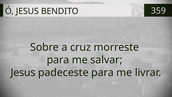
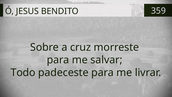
Jesus at (23, 72): Jesus -> Todo
